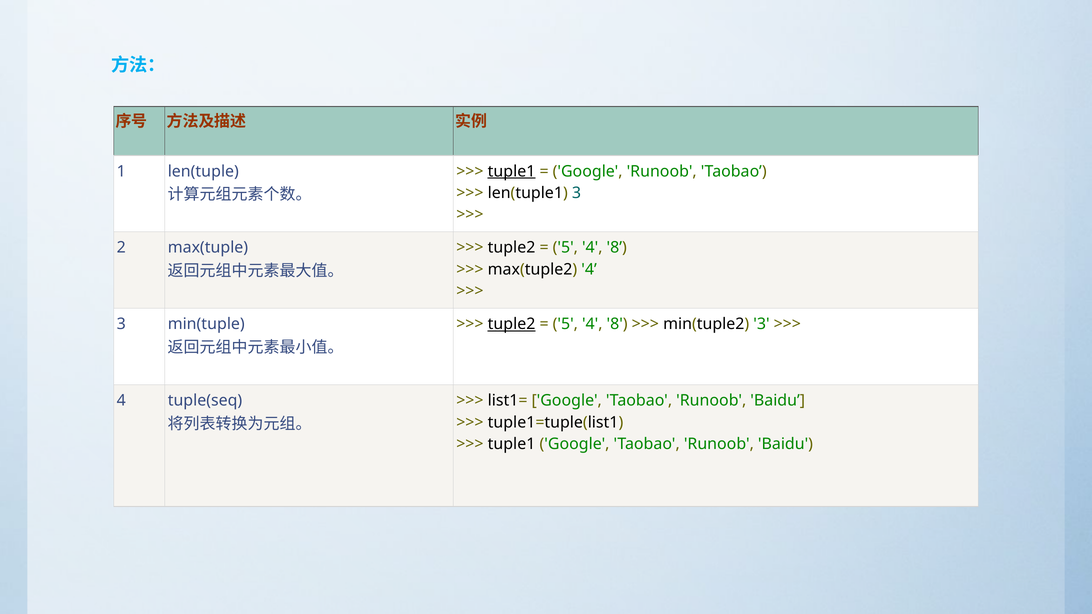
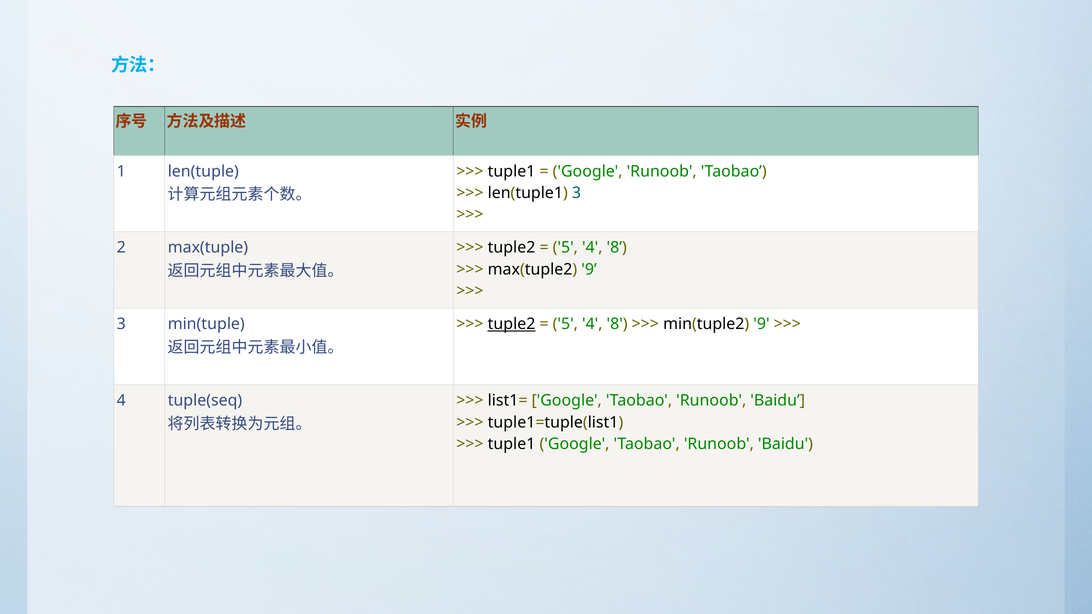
tuple1 at (512, 171) underline: present -> none
max(tuple2 4: 4 -> 9
min(tuple2 3: 3 -> 9
